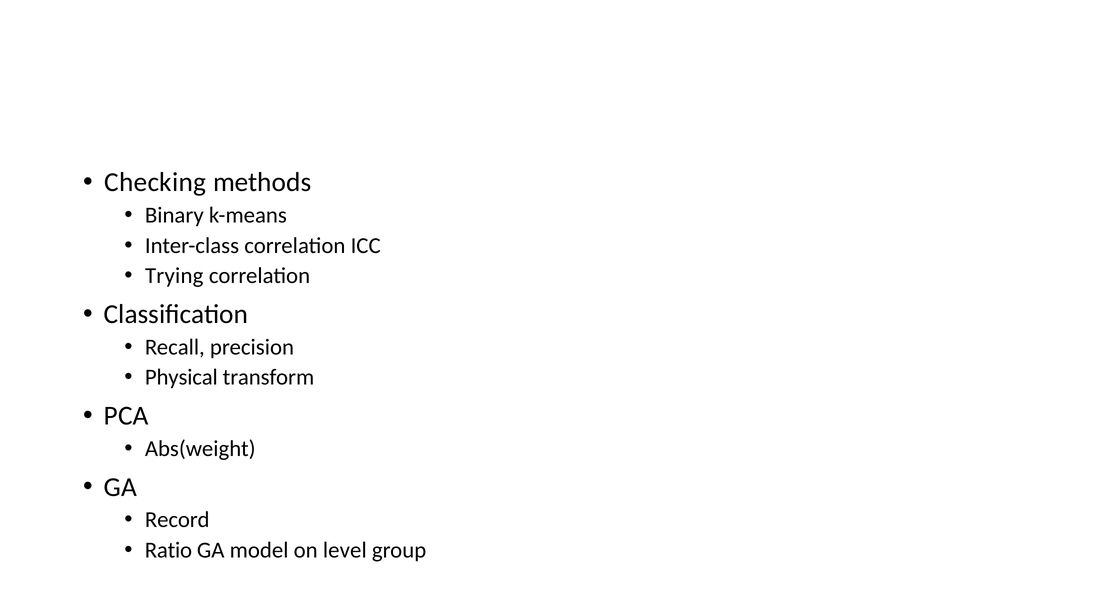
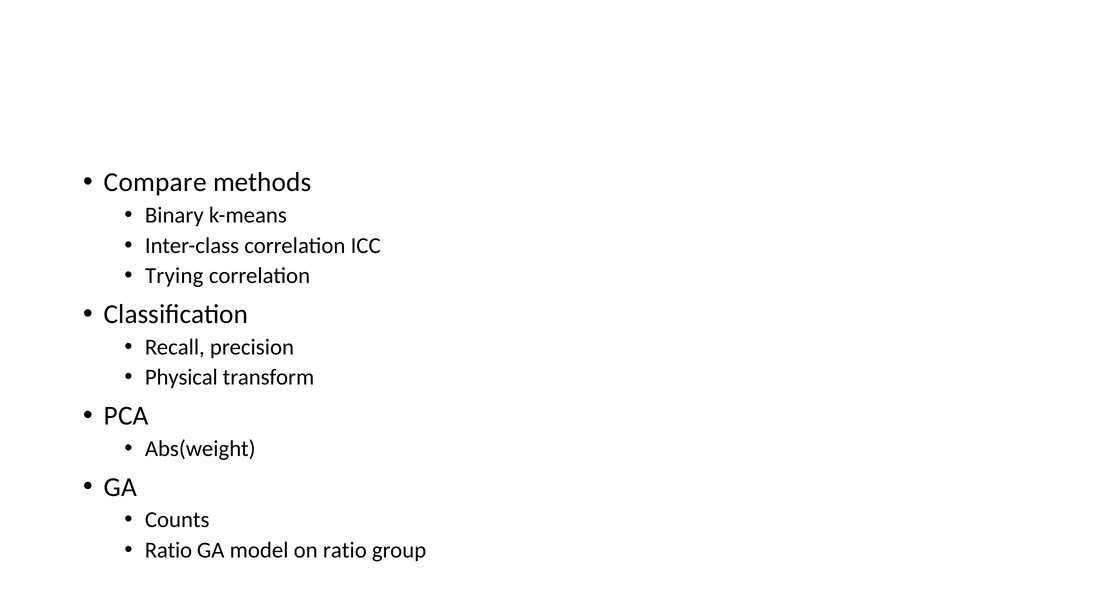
Checking: Checking -> Compare
Record: Record -> Counts
on level: level -> ratio
